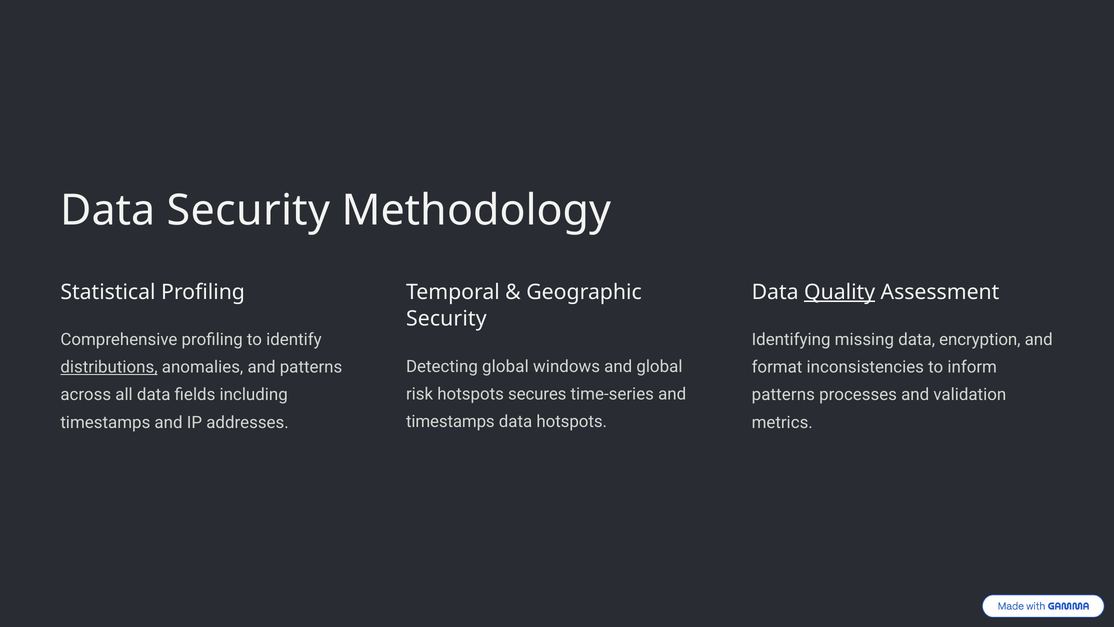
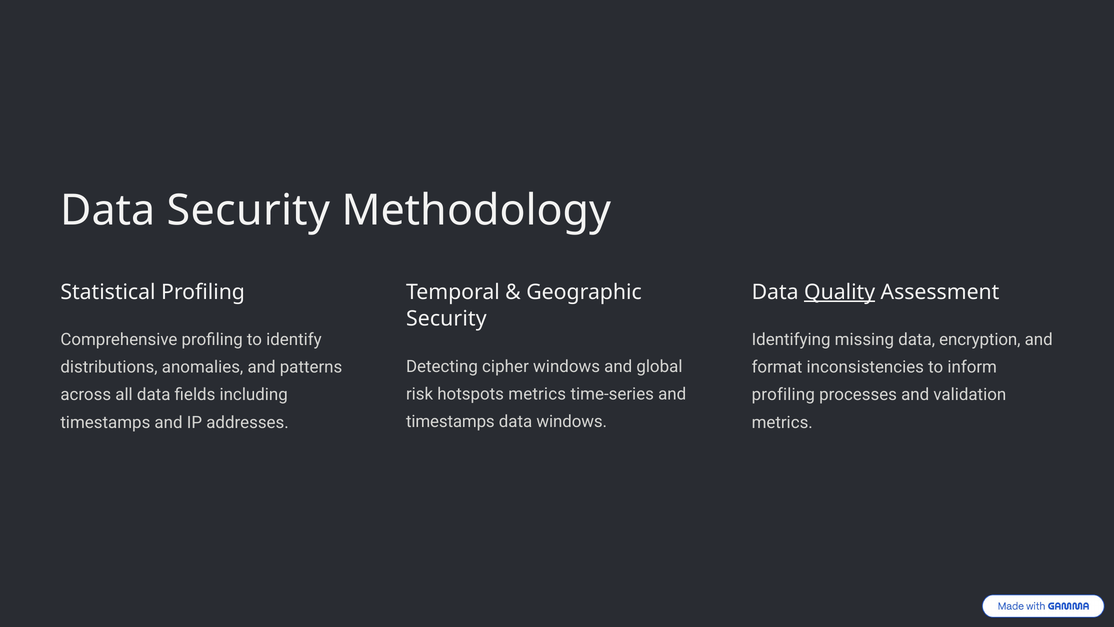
Detecting global: global -> cipher
distributions underline: present -> none
hotspots secures: secures -> metrics
patterns at (783, 395): patterns -> profiling
data hotspots: hotspots -> windows
